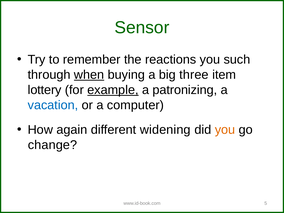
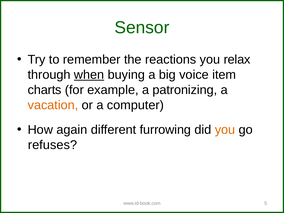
such: such -> relax
three: three -> voice
lottery: lottery -> charts
example underline: present -> none
vacation colour: blue -> orange
widening: widening -> furrowing
change: change -> refuses
